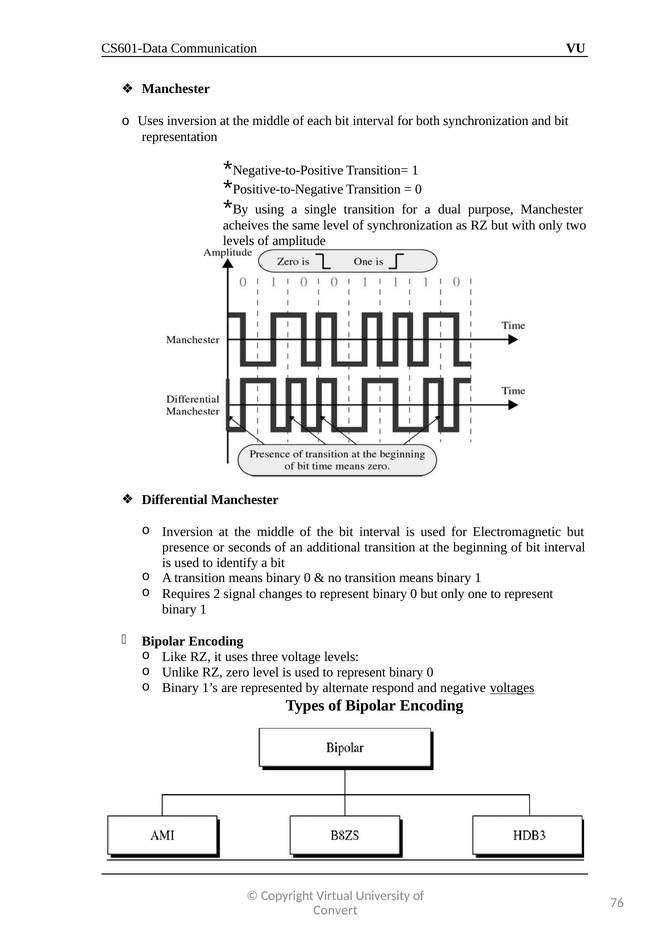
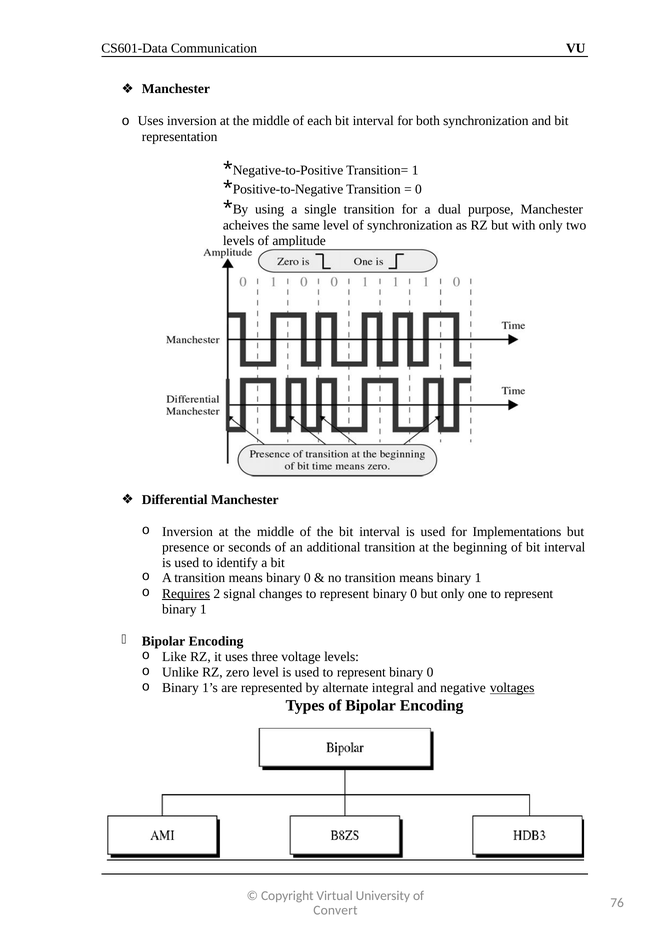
Electromagnetic: Electromagnetic -> Implementations
Requires underline: none -> present
respond: respond -> integral
